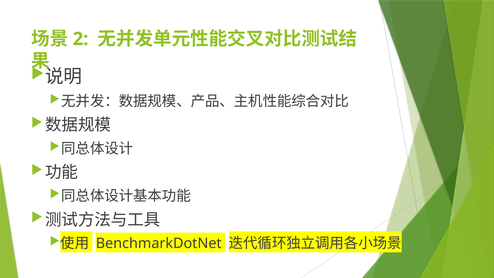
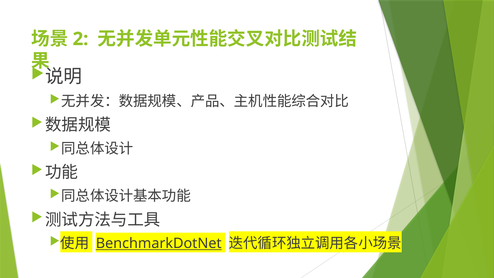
BenchmarkDotNet underline: none -> present
